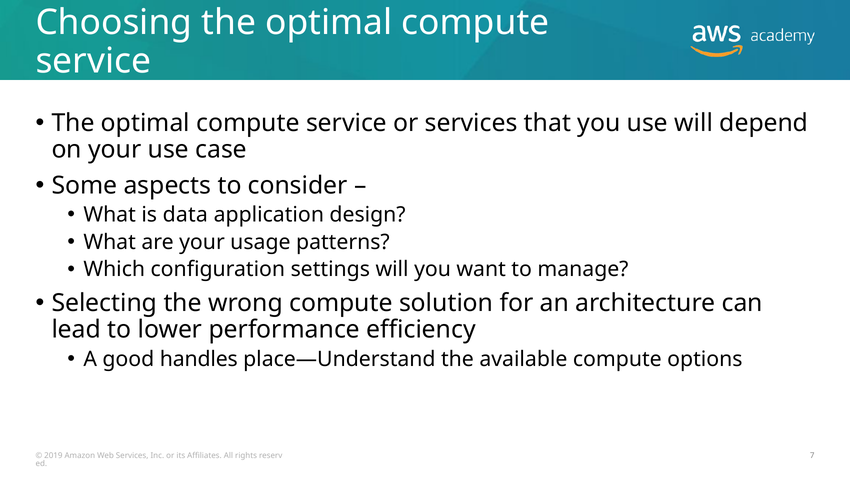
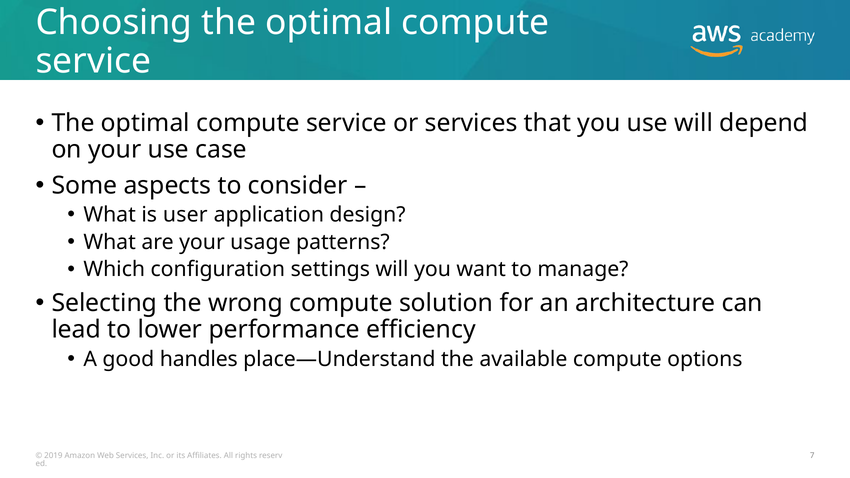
data: data -> user
